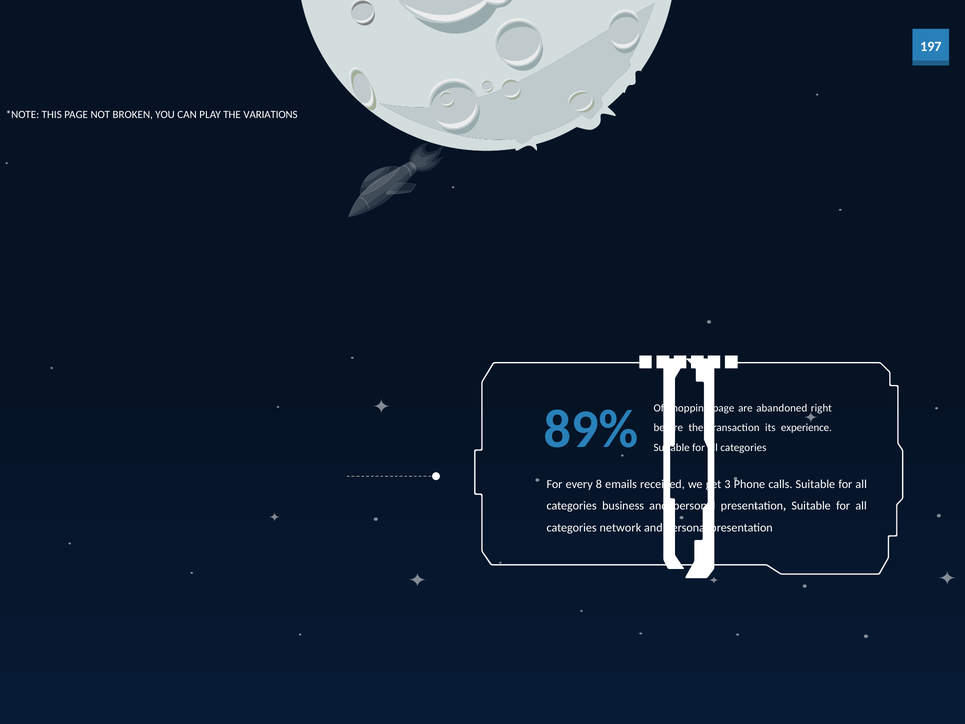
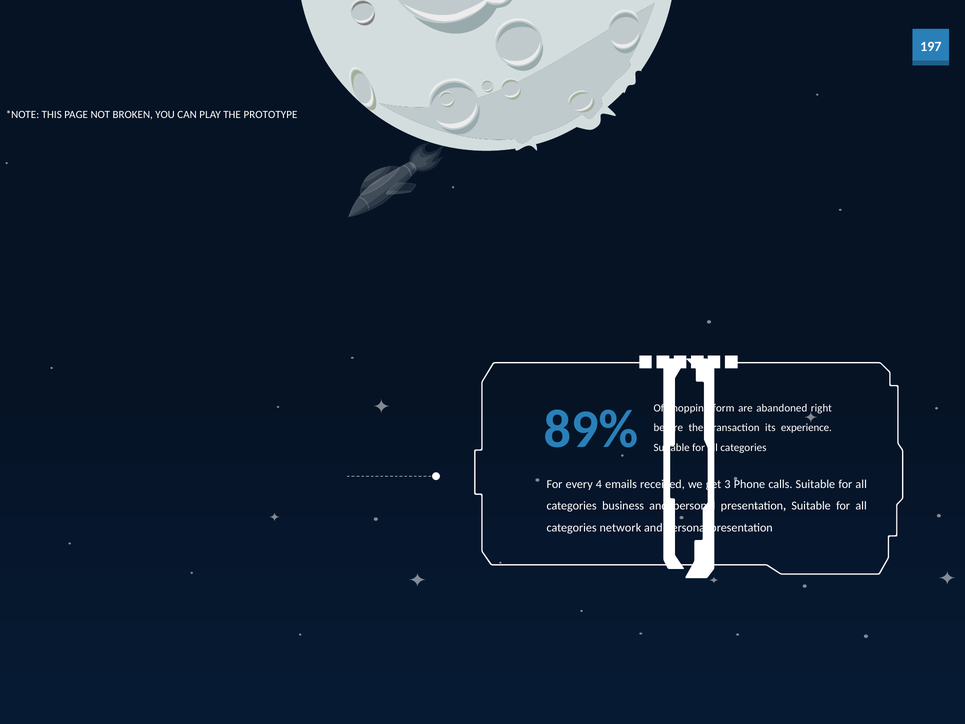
VARIATIONS: VARIATIONS -> PROTOTYPE
shopping page: page -> form
8: 8 -> 4
